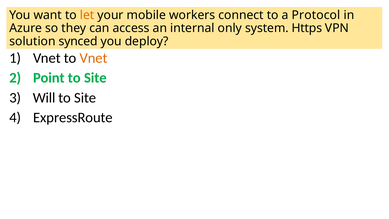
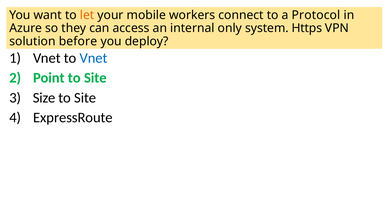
synced: synced -> before
Vnet at (94, 58) colour: orange -> blue
Will: Will -> Size
